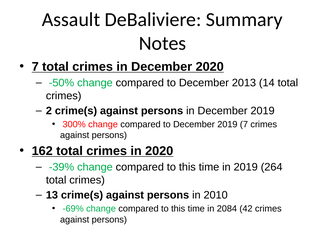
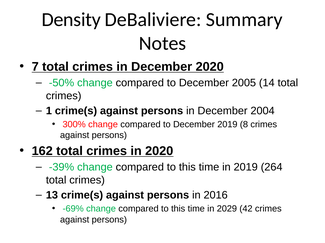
Assault: Assault -> Density
2013: 2013 -> 2005
2: 2 -> 1
in December 2019: 2019 -> 2004
2019 7: 7 -> 8
2010: 2010 -> 2016
2084: 2084 -> 2029
